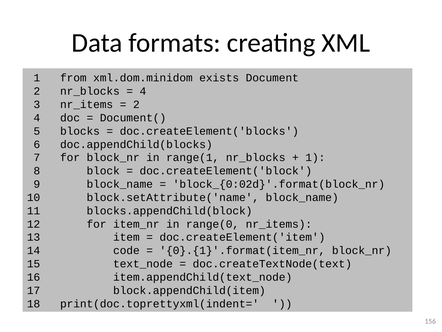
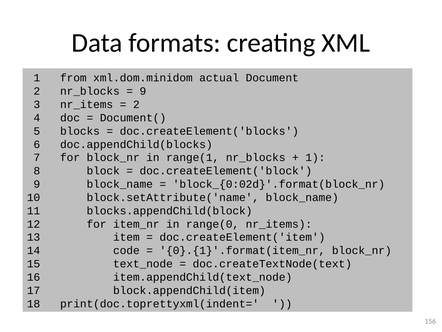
exists: exists -> actual
4 at (143, 91): 4 -> 9
